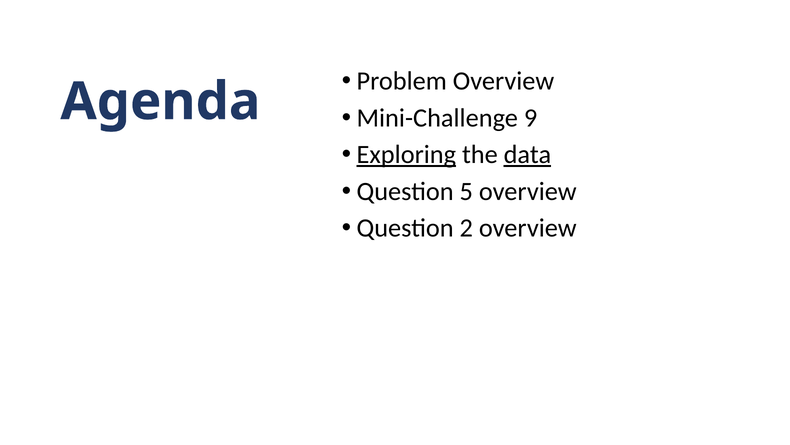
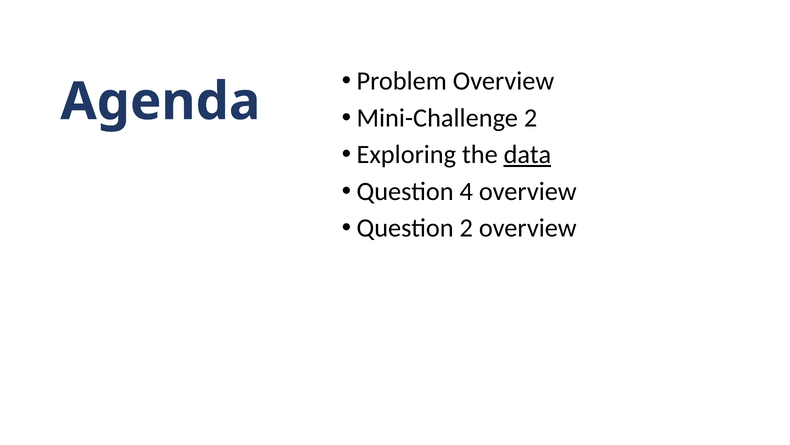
Mini-Challenge 9: 9 -> 2
Exploring underline: present -> none
5: 5 -> 4
